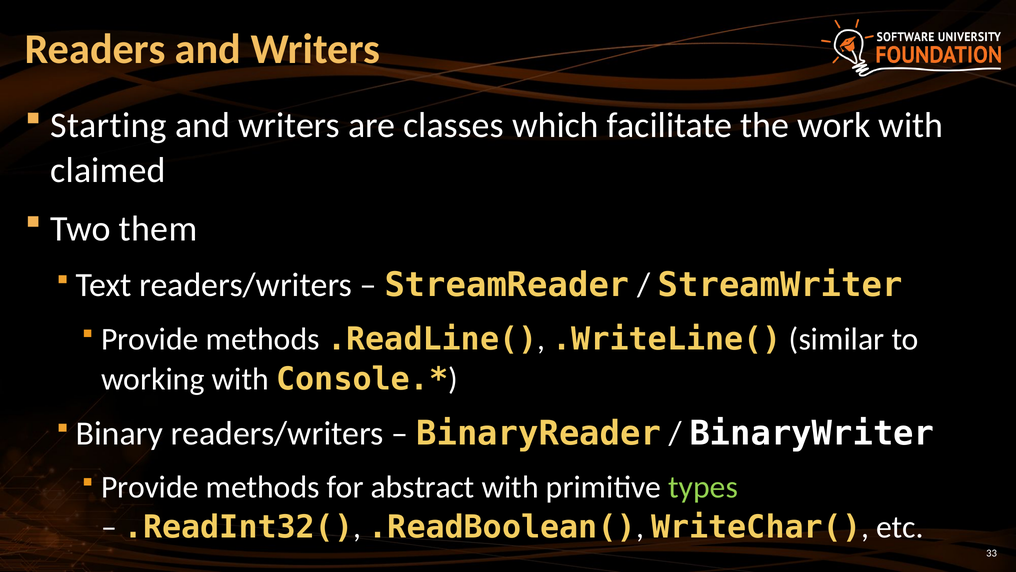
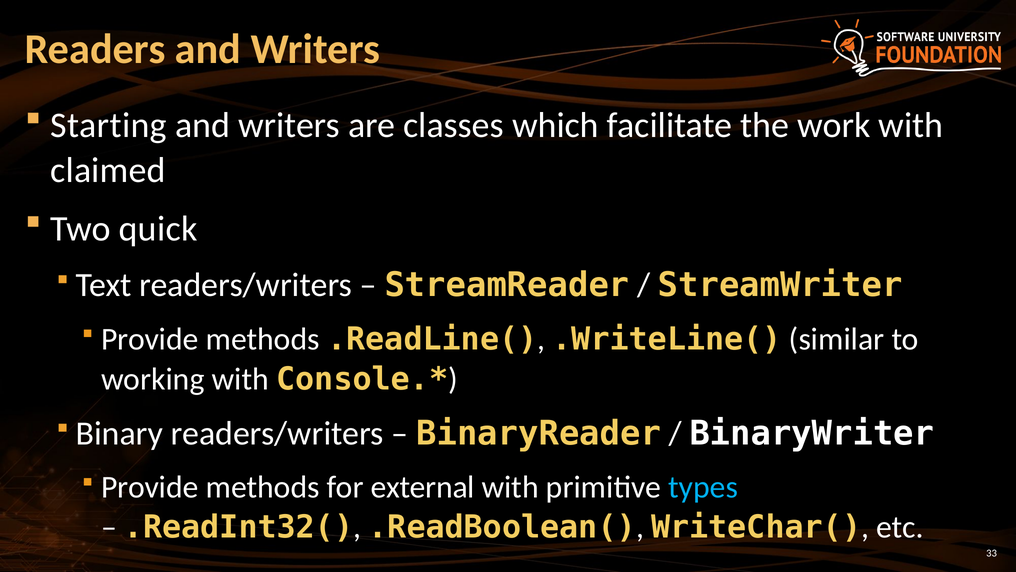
them: them -> quick
abstract: abstract -> external
types colour: light green -> light blue
